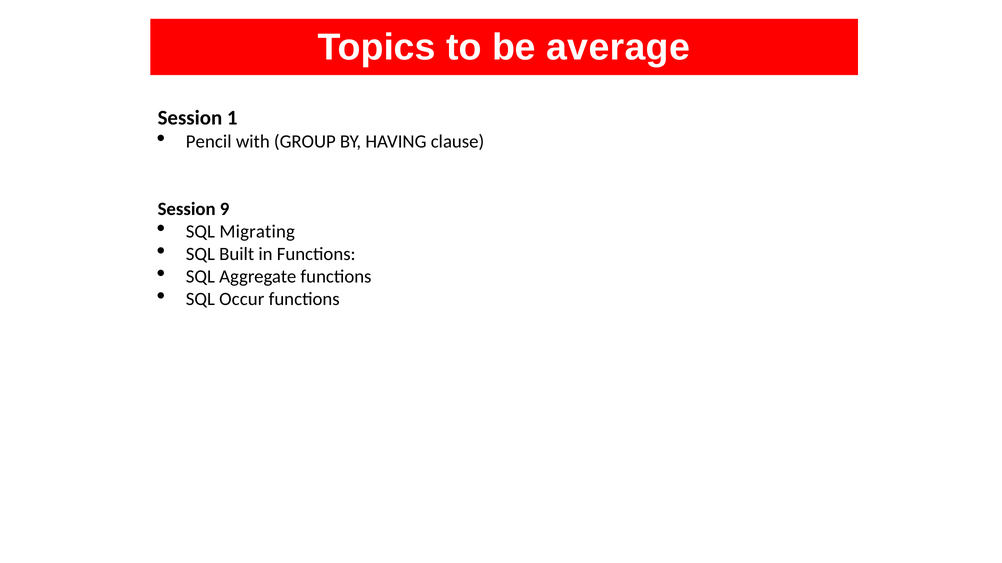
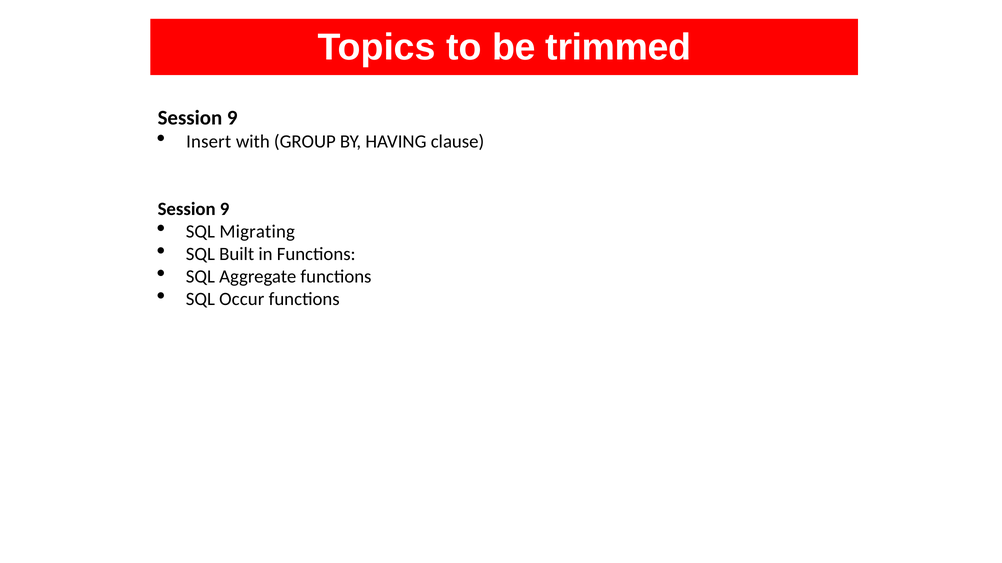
average: average -> trimmed
1 at (232, 118): 1 -> 9
Pencil: Pencil -> Insert
